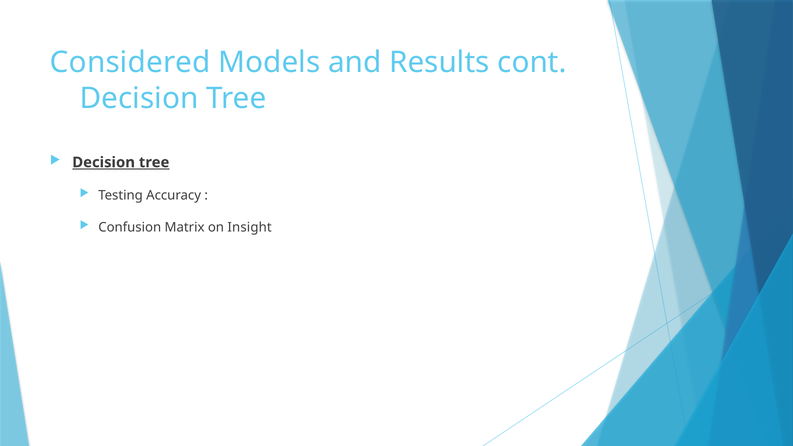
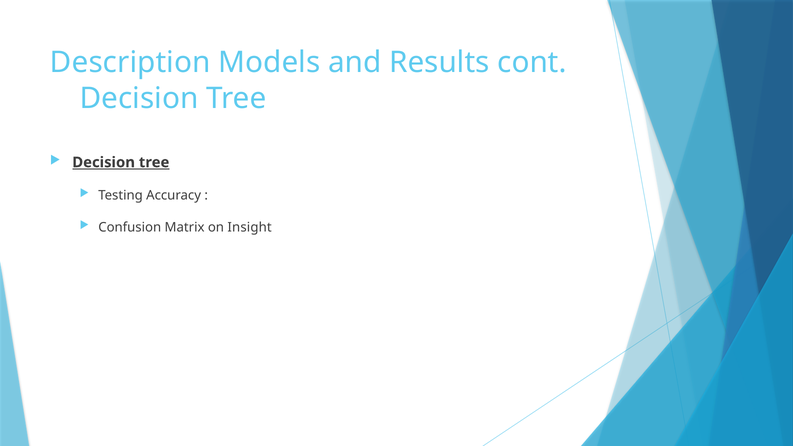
Considered: Considered -> Description
